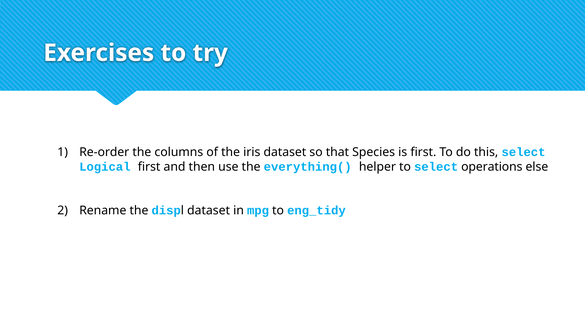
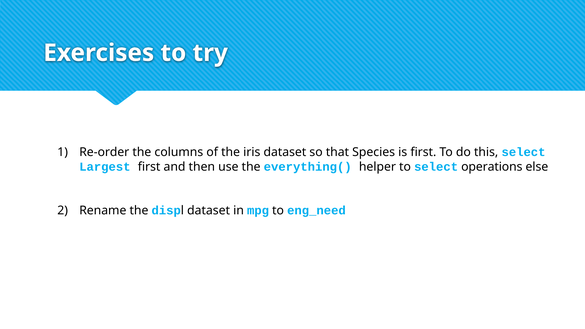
Logical: Logical -> Largest
eng_tidy: eng_tidy -> eng_need
